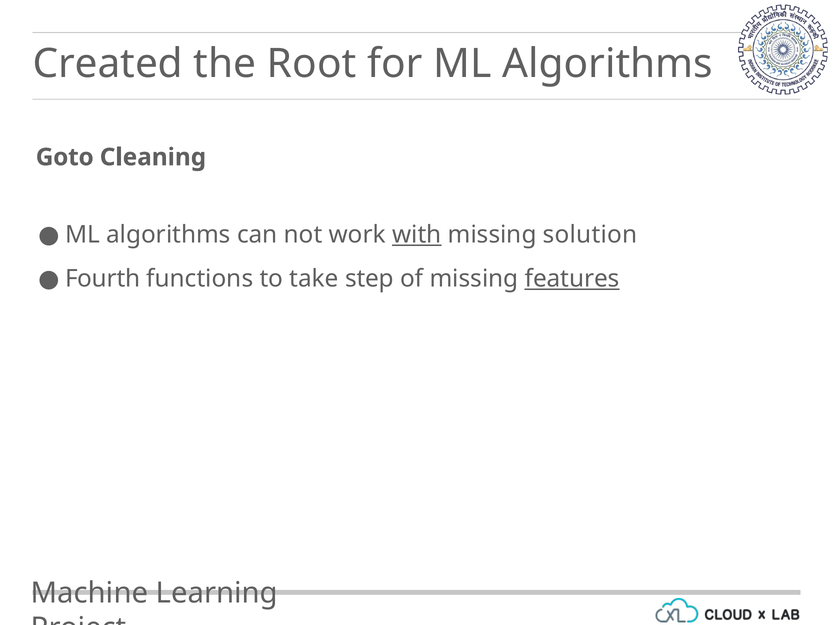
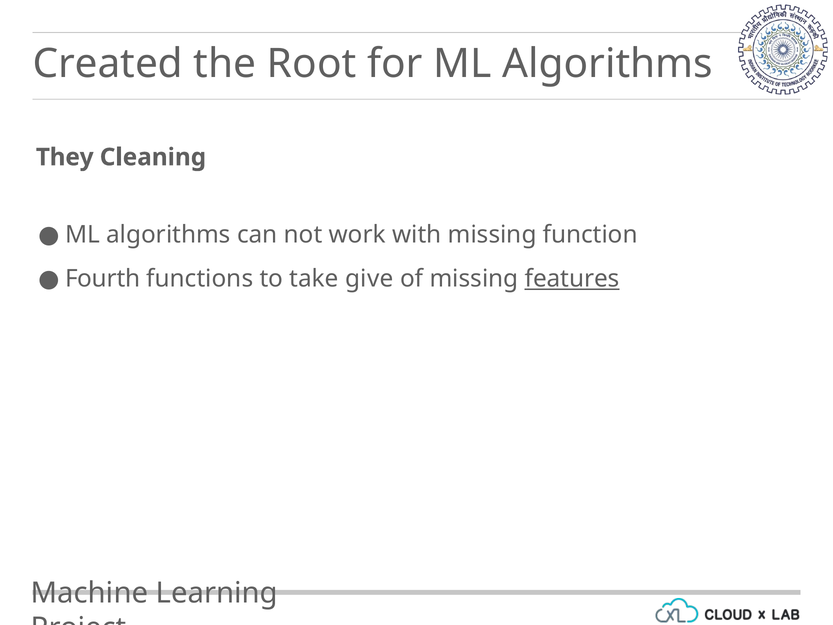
Goto: Goto -> They
with underline: present -> none
solution: solution -> function
step: step -> give
